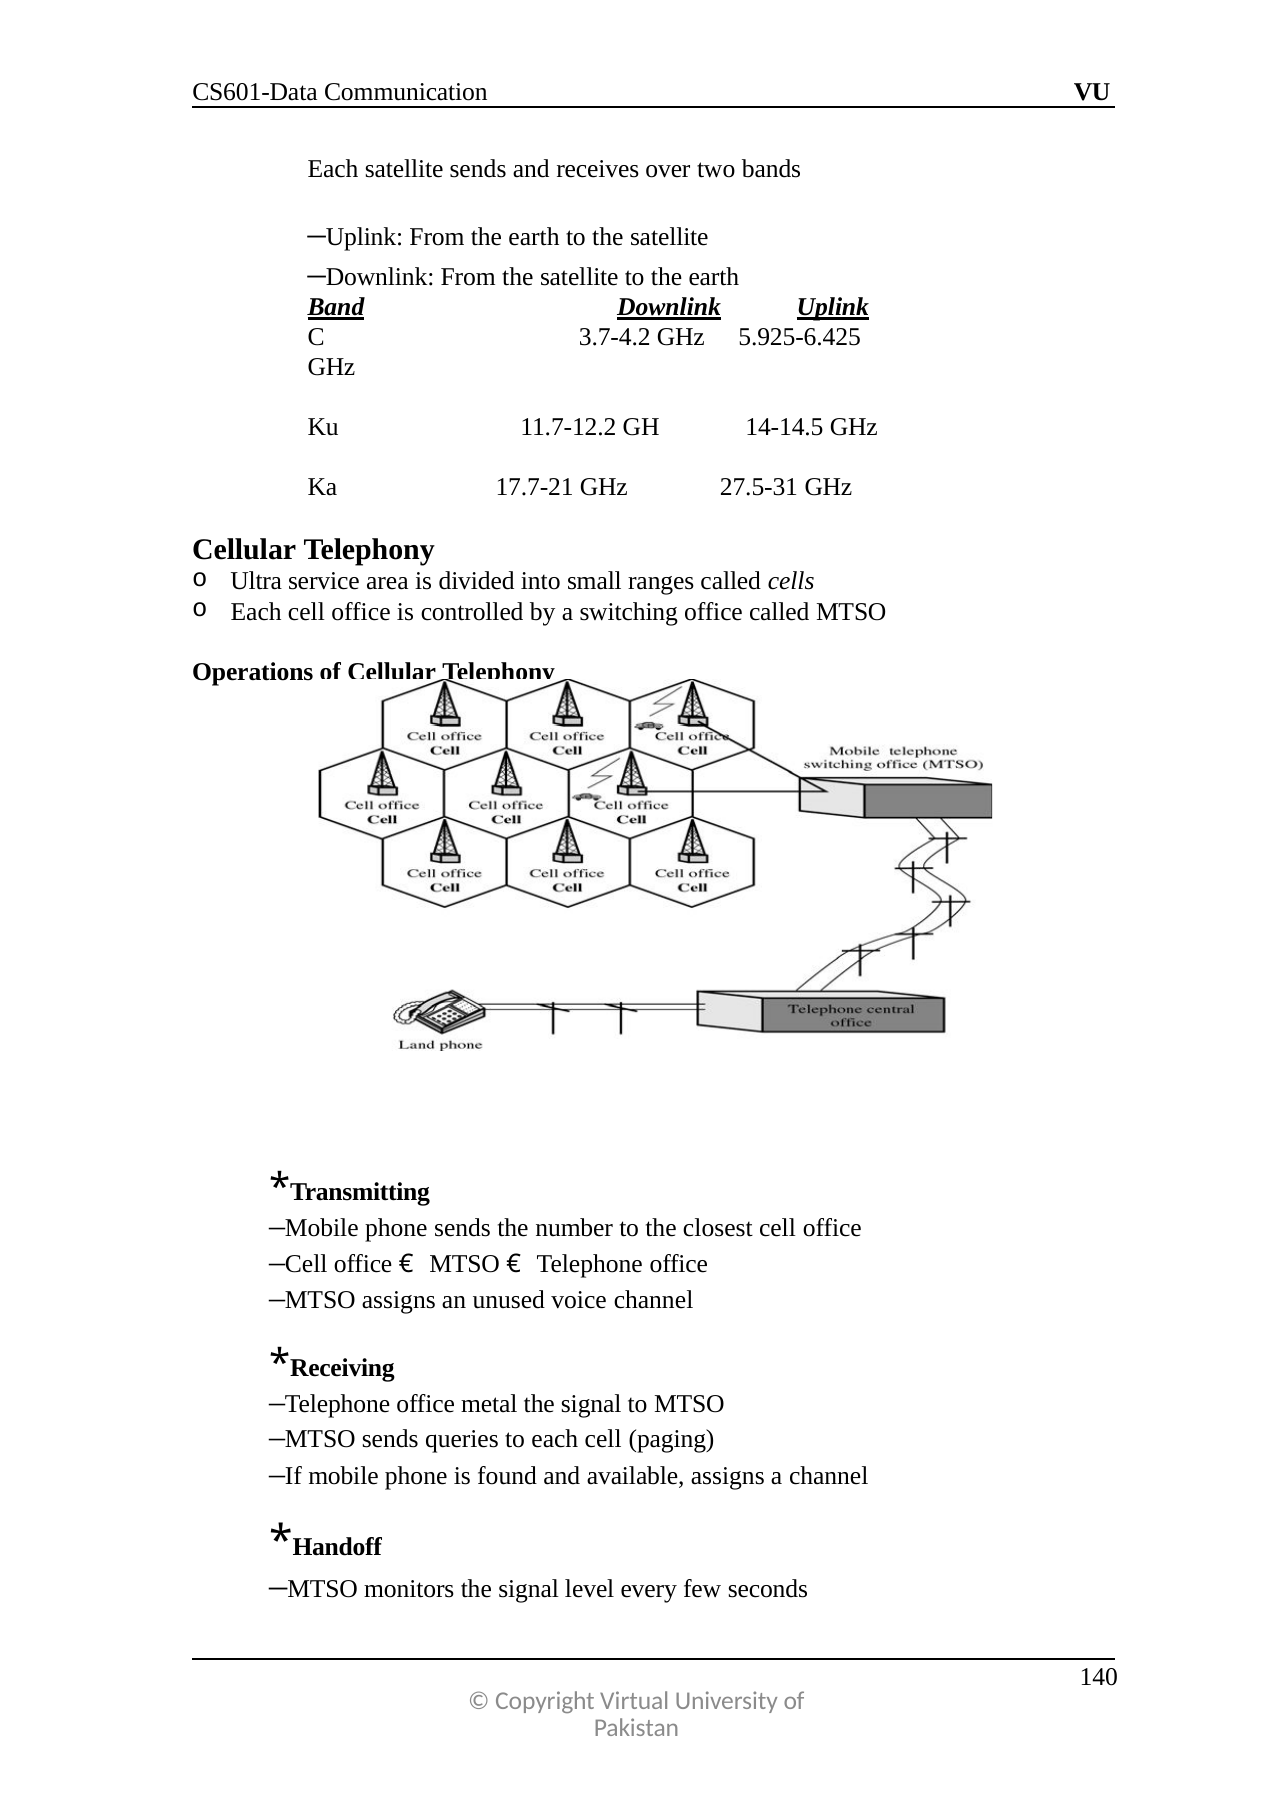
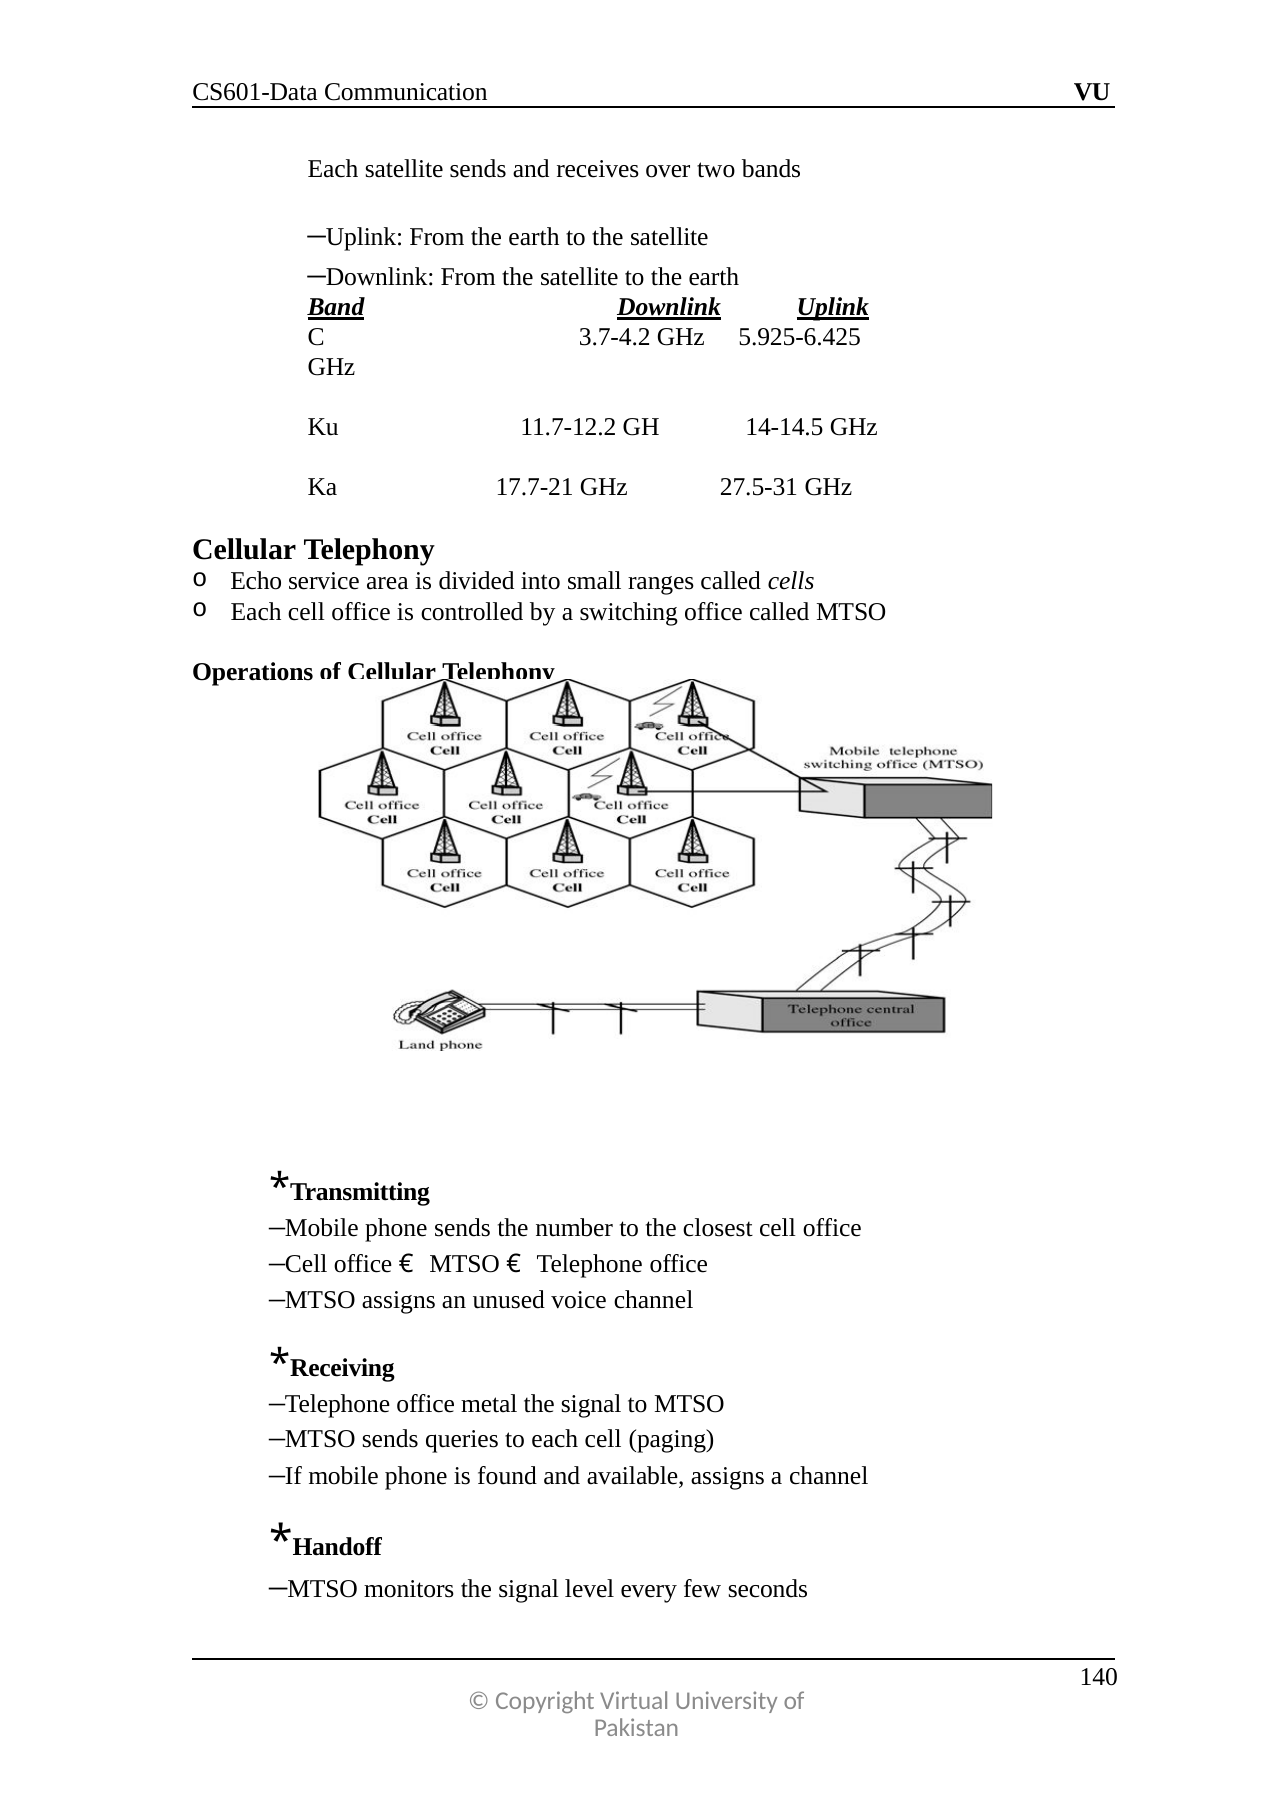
Ultra: Ultra -> Echo
